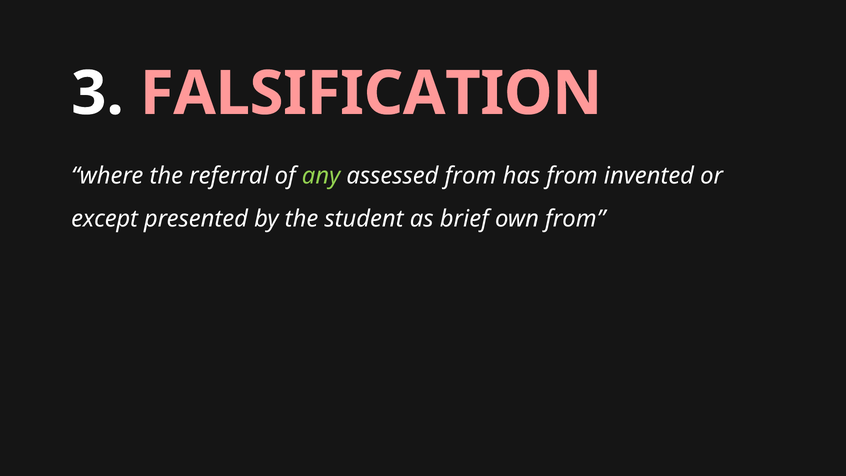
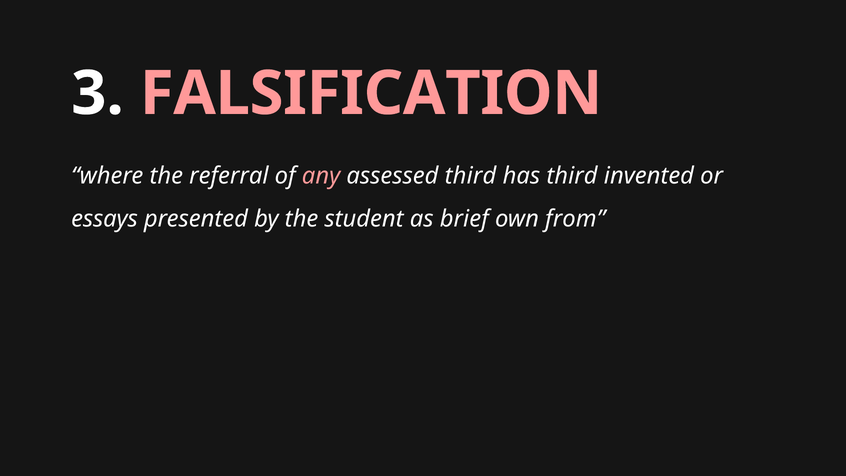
any colour: light green -> pink
assessed from: from -> third
has from: from -> third
except: except -> essays
